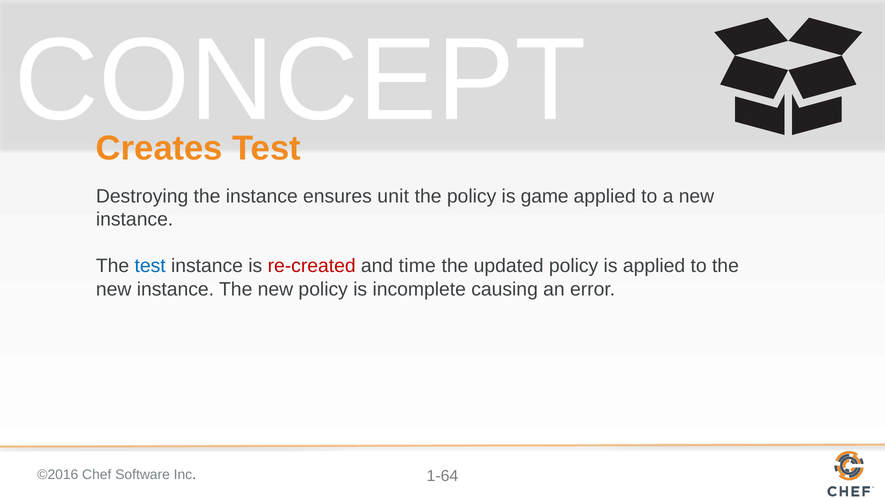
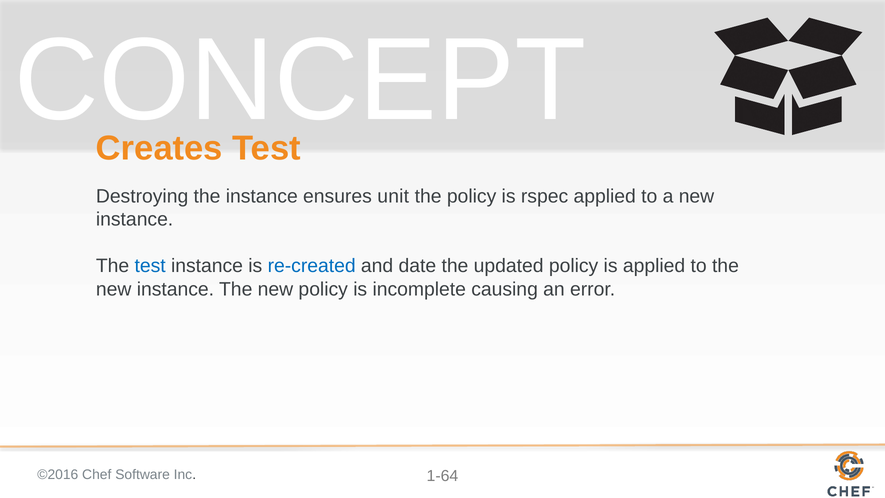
game: game -> rspec
re-created colour: red -> blue
time: time -> date
